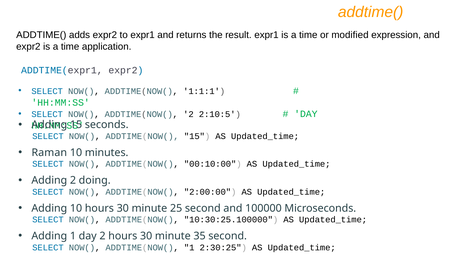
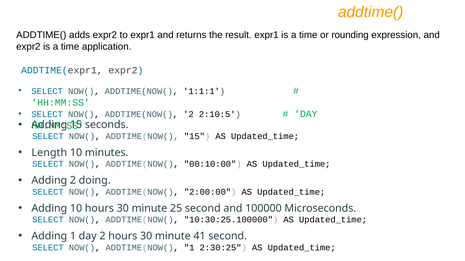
modified: modified -> rounding
Raman: Raman -> Length
35: 35 -> 41
